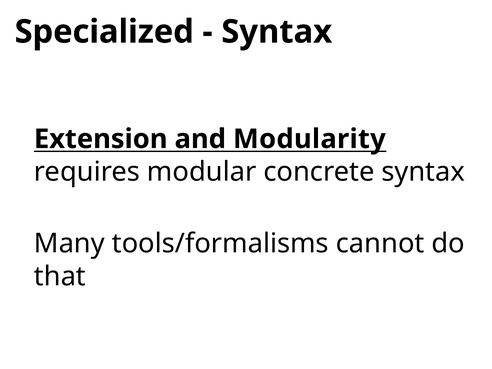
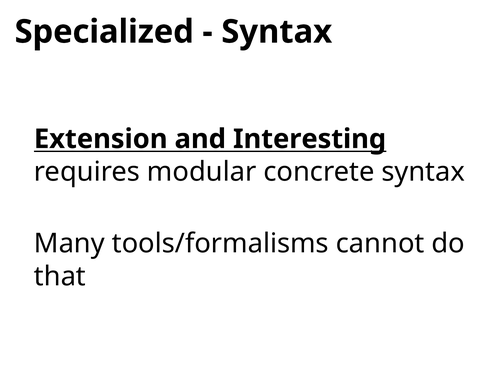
Modularity: Modularity -> Interesting
